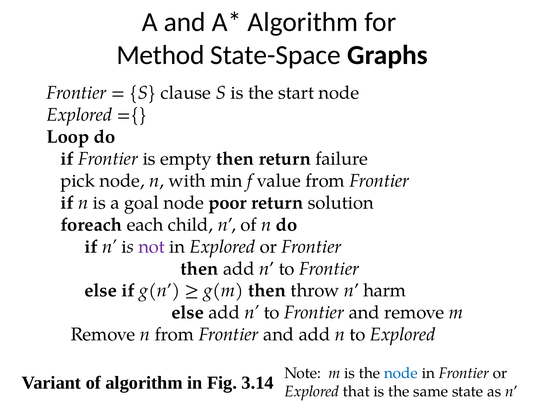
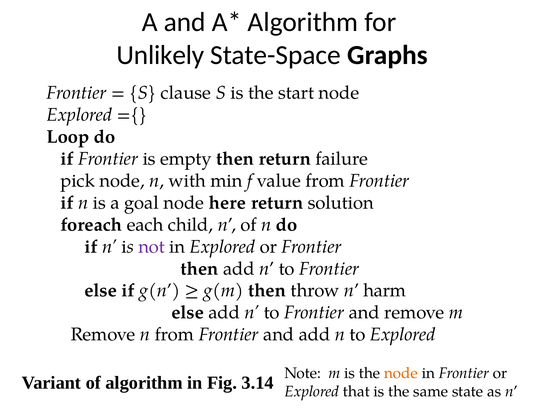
Method: Method -> Unlikely
poor: poor -> here
node at (401, 373) colour: blue -> orange
